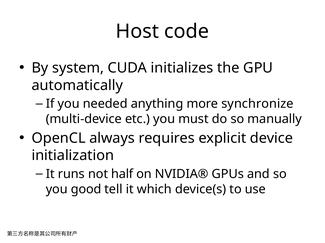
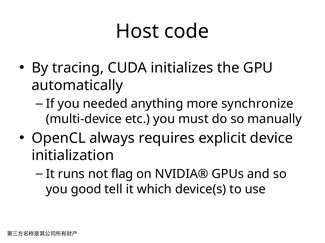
system: system -> tracing
half: half -> flag
